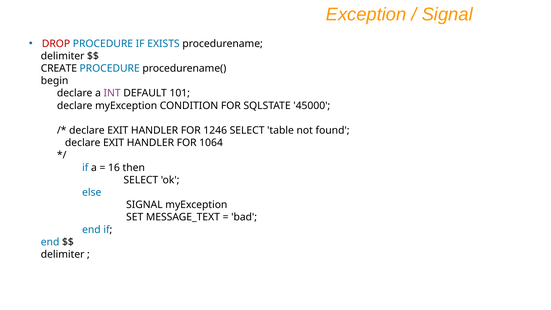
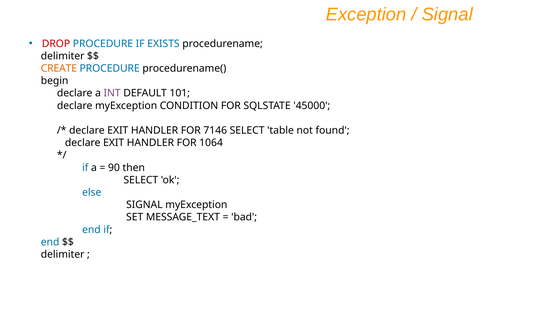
CREATE colour: black -> orange
1246: 1246 -> 7146
16: 16 -> 90
